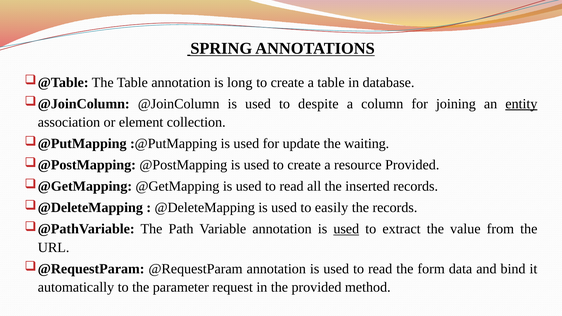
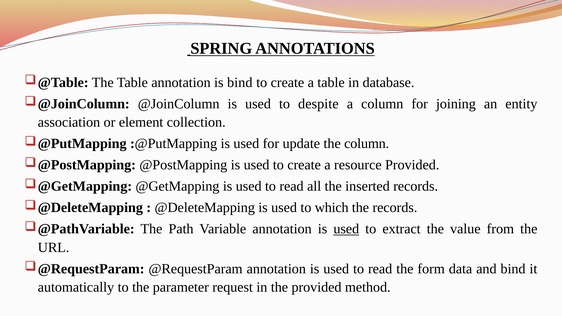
is long: long -> bind
entity underline: present -> none
the waiting: waiting -> column
easily: easily -> which
